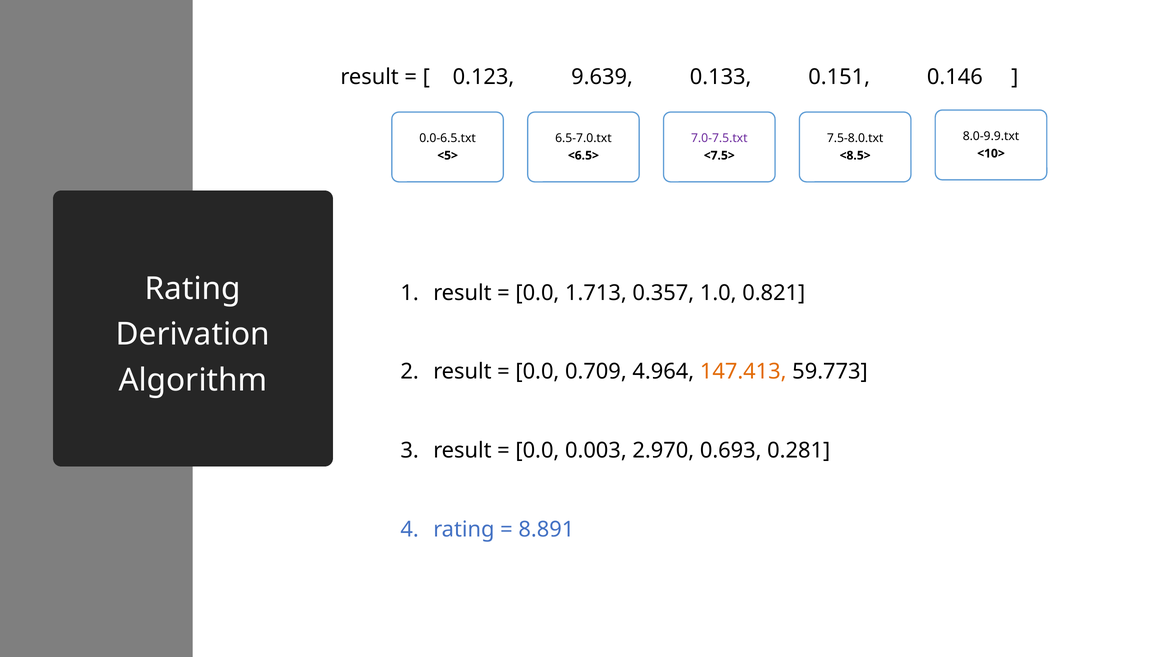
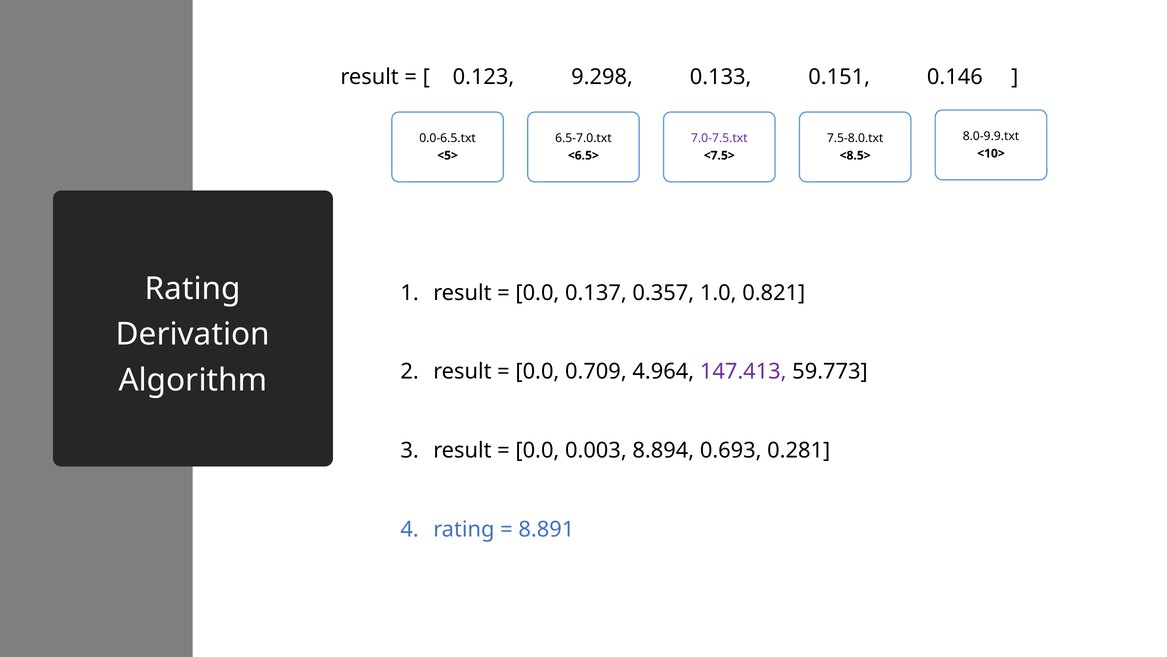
9.639: 9.639 -> 9.298
1.713: 1.713 -> 0.137
147.413 colour: orange -> purple
2.970: 2.970 -> 8.894
